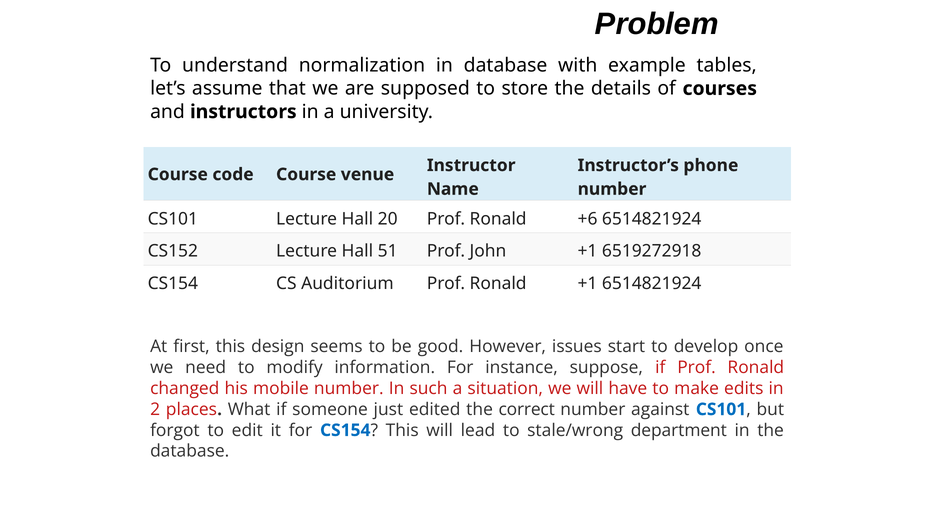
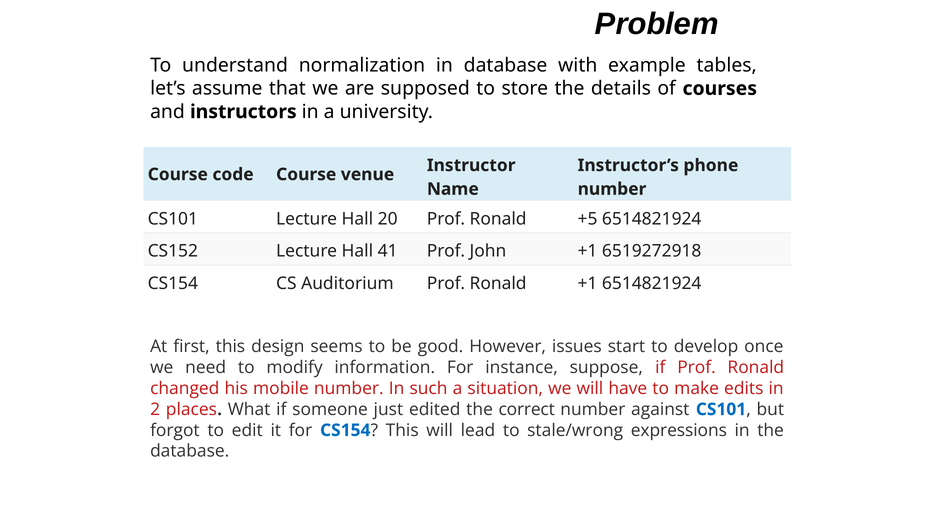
+6: +6 -> +5
51: 51 -> 41
department: department -> expressions
